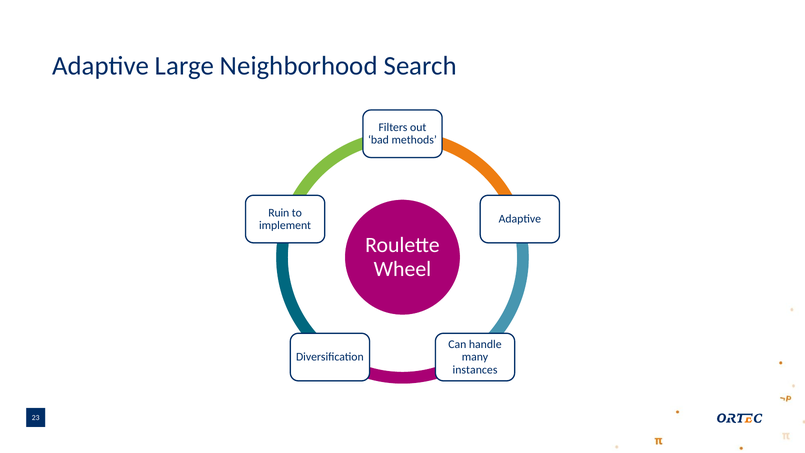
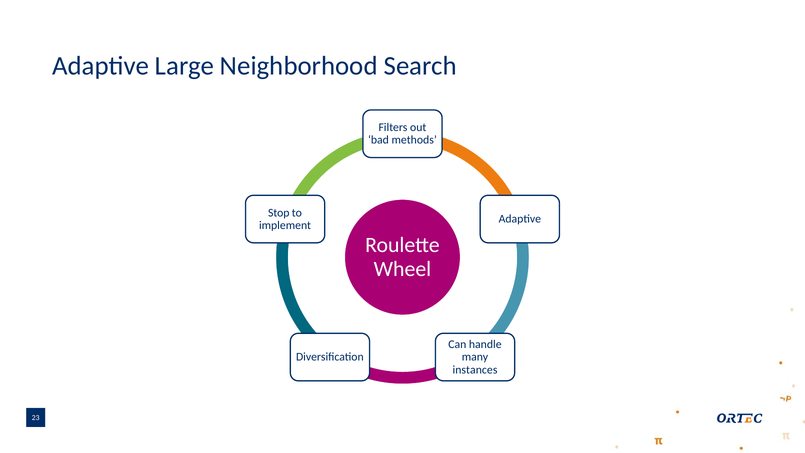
Ruin: Ruin -> Stop
